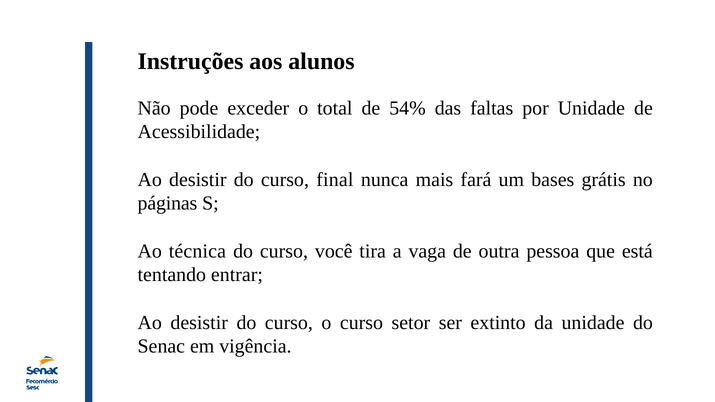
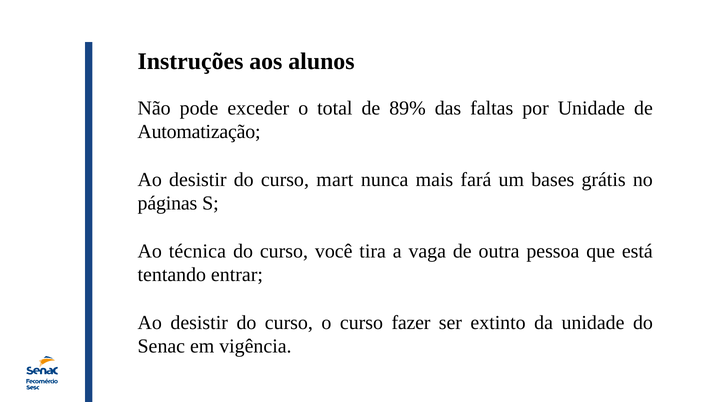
54%: 54% -> 89%
Acessibilidade: Acessibilidade -> Automatização
final: final -> mart
setor: setor -> fazer
